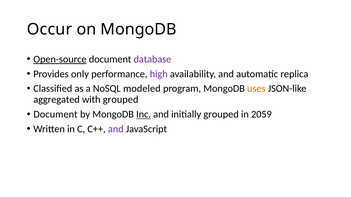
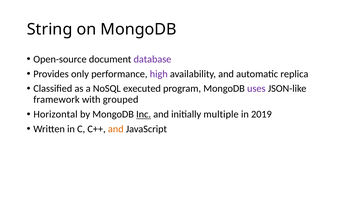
Occur: Occur -> String
Open-source underline: present -> none
modeled: modeled -> executed
uses colour: orange -> purple
aggregated: aggregated -> framework
Document at (56, 115): Document -> Horizontal
initially grouped: grouped -> multiple
2059: 2059 -> 2019
and at (116, 129) colour: purple -> orange
